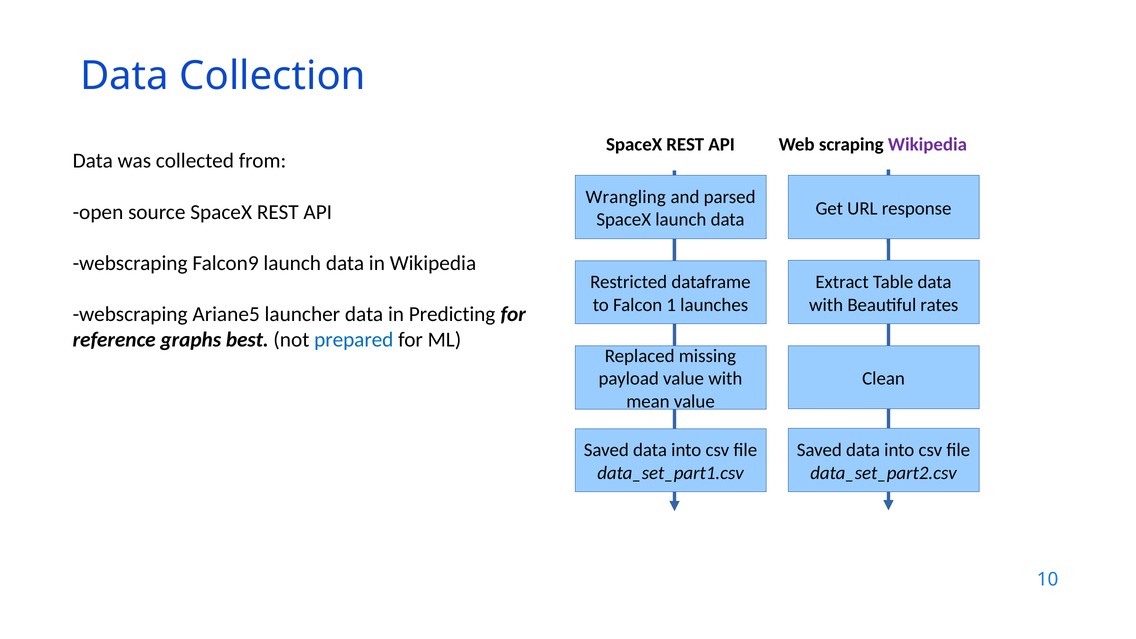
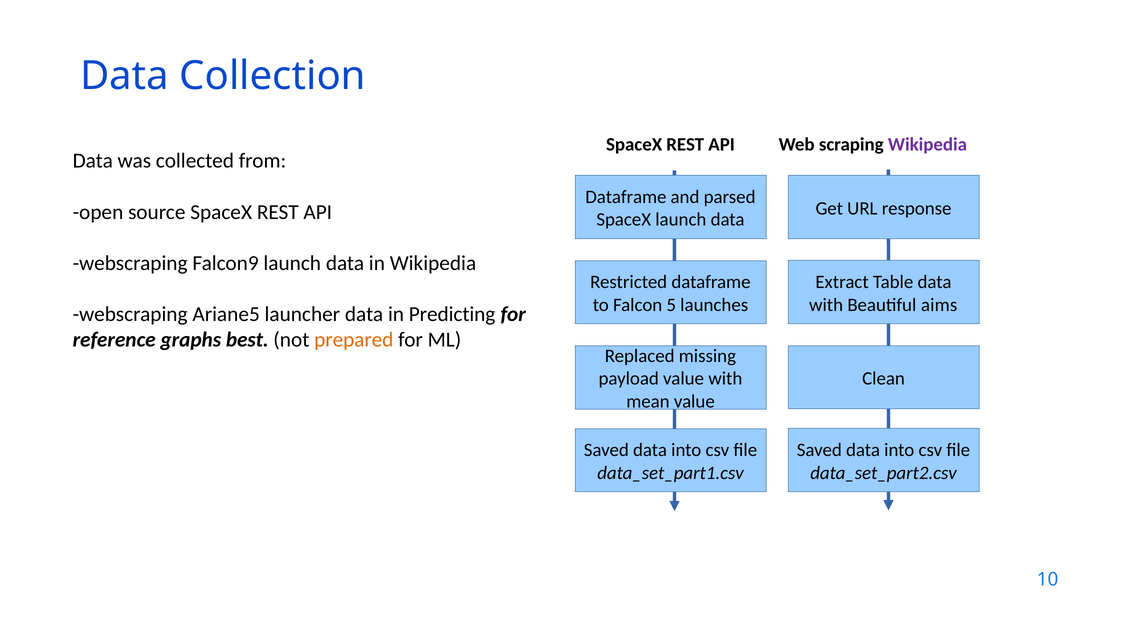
Wrangling at (626, 197): Wrangling -> Dataframe
1: 1 -> 5
rates: rates -> aims
prepared colour: blue -> orange
